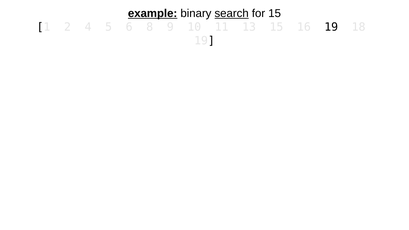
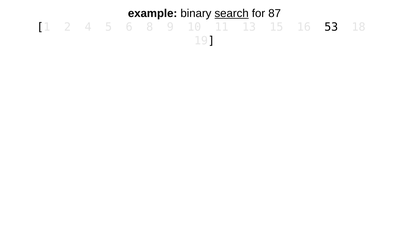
example underline: present -> none
for 15: 15 -> 87
16 19: 19 -> 53
